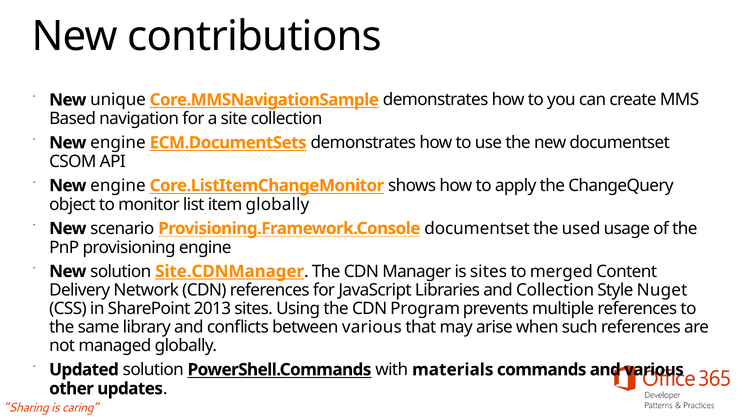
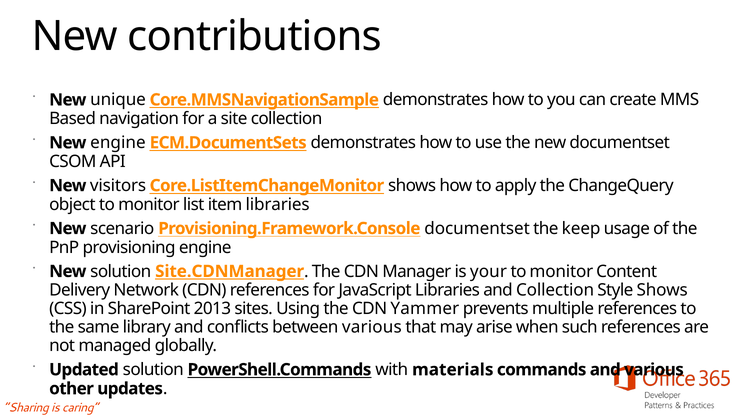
engine at (118, 185): engine -> visitors
item globally: globally -> libraries
used: used -> keep
is sites: sites -> your
merged at (561, 271): merged -> monitor
Style Nuget: Nuget -> Shows
Program: Program -> Yammer
